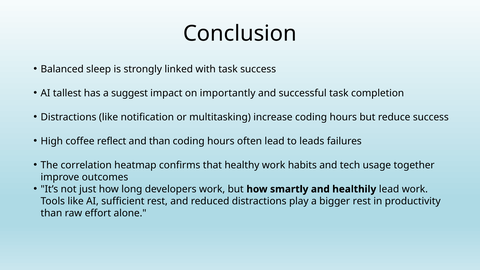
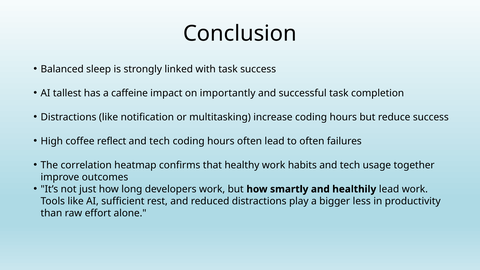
suggest: suggest -> caffeine
than at (160, 141): than -> tech
to leads: leads -> often
bigger rest: rest -> less
